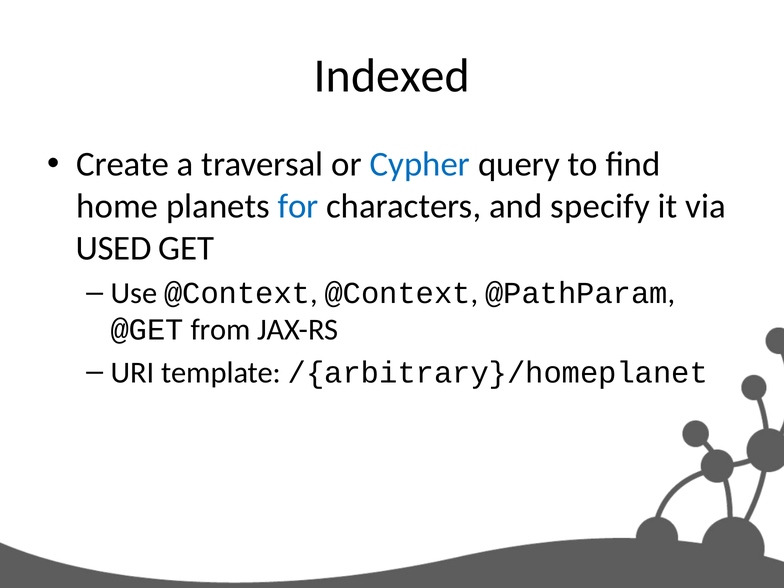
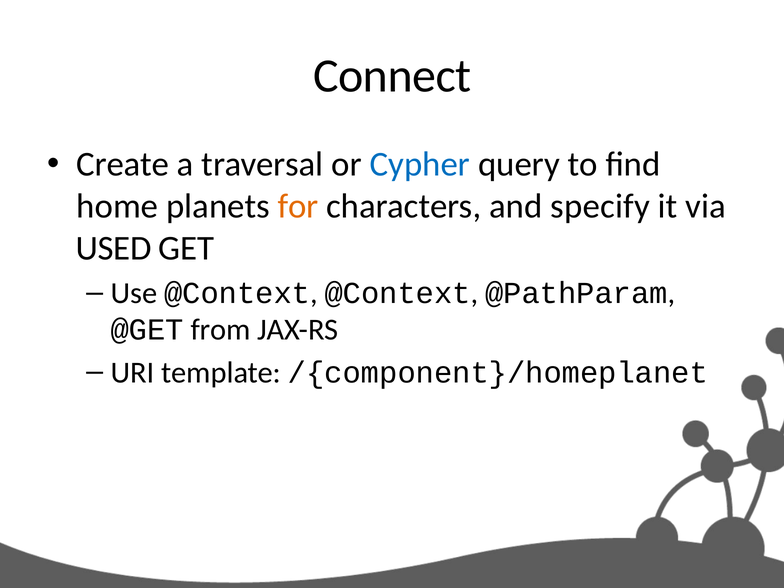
Indexed: Indexed -> Connect
for colour: blue -> orange
/{arbitrary}/homeplanet: /{arbitrary}/homeplanet -> /{component}/homeplanet
